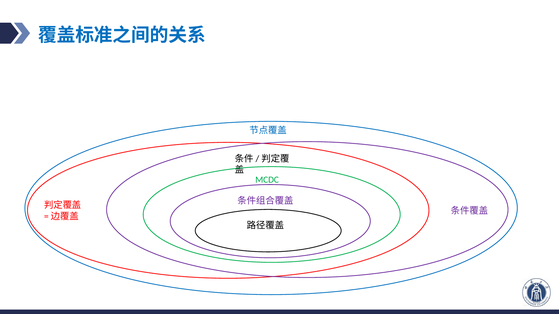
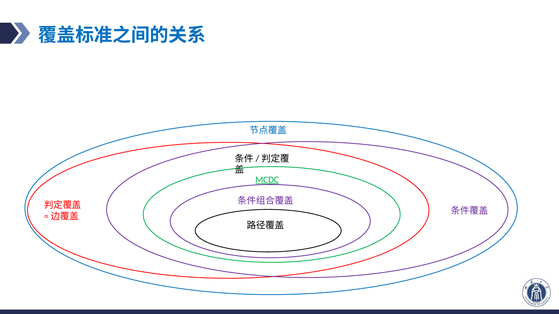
MCDC underline: none -> present
